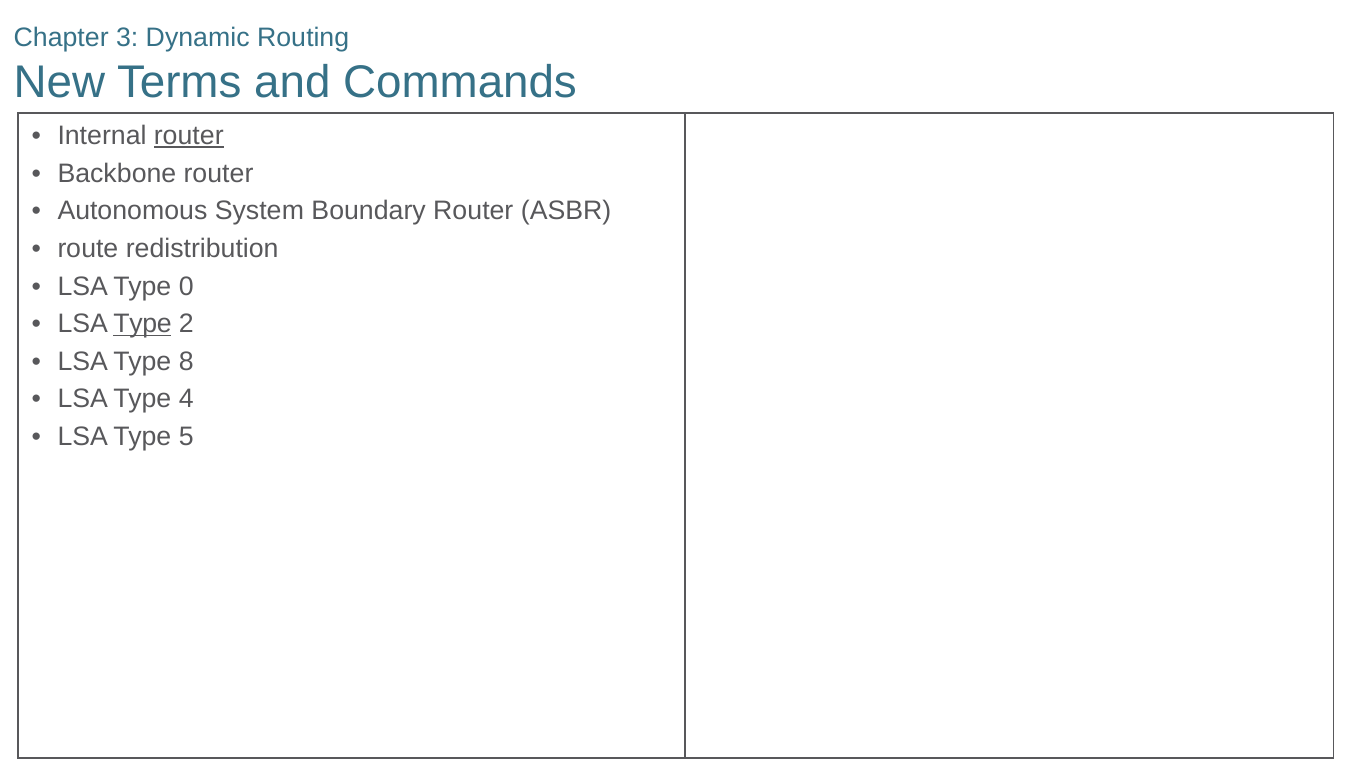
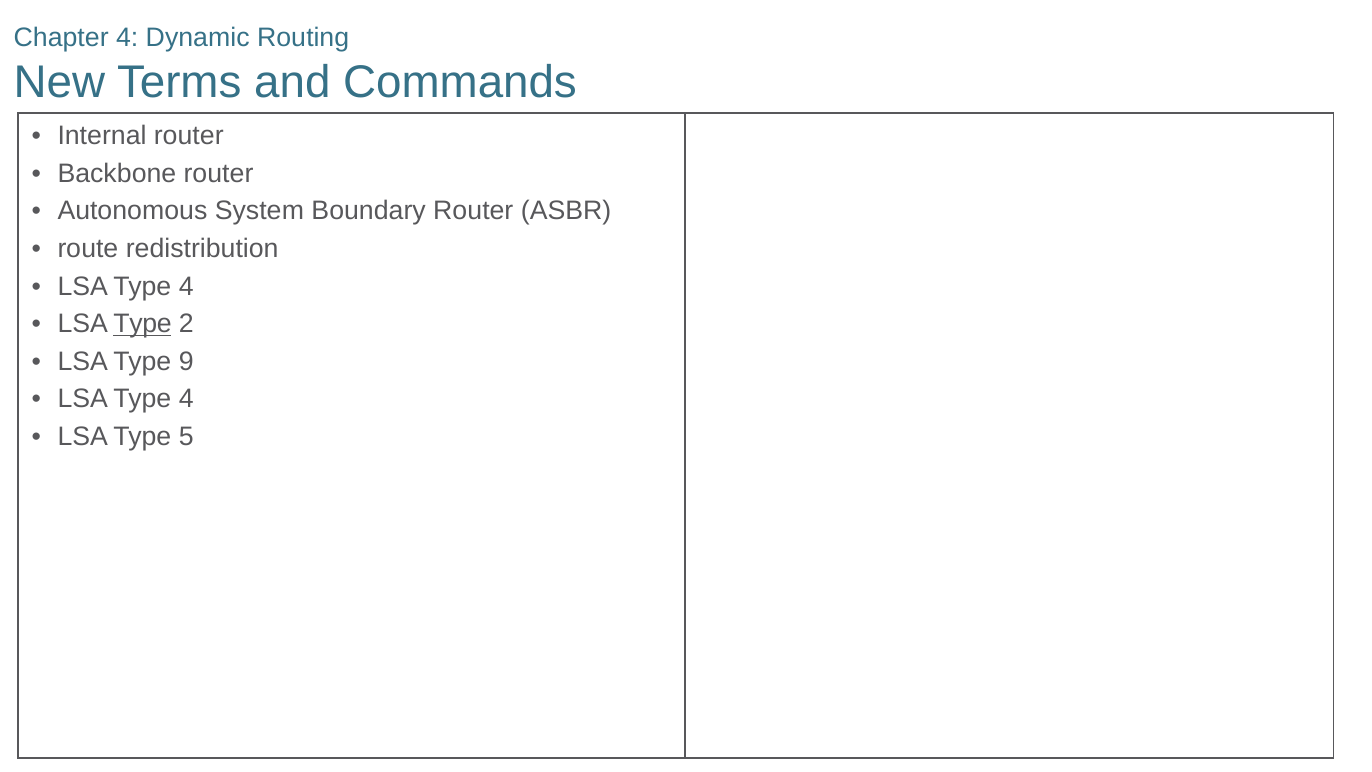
Chapter 3: 3 -> 4
router at (189, 136) underline: present -> none
0 at (186, 286): 0 -> 4
8: 8 -> 9
